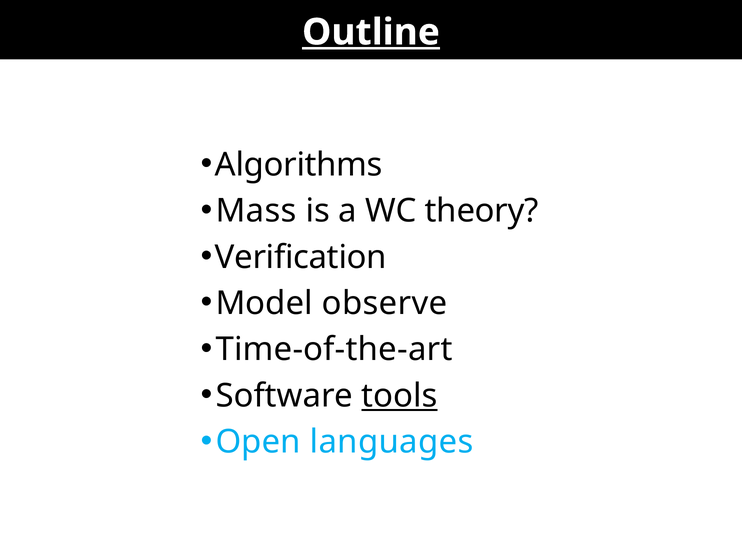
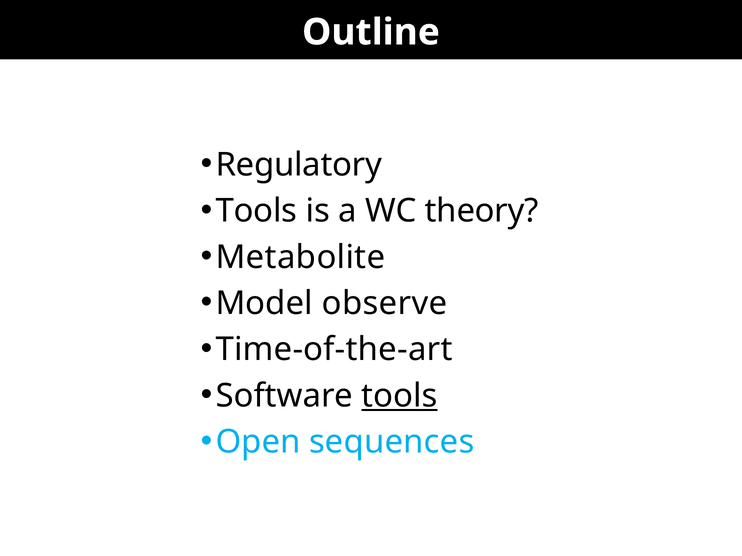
Outline underline: present -> none
Algorithms: Algorithms -> Regulatory
Mass at (256, 211): Mass -> Tools
Verification: Verification -> Metabolite
languages: languages -> sequences
